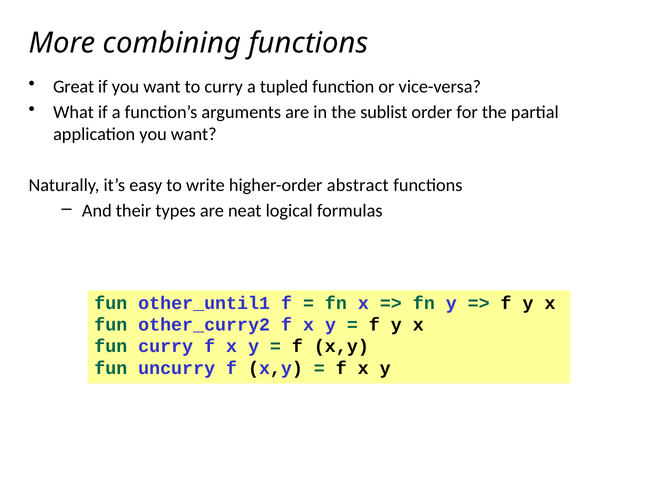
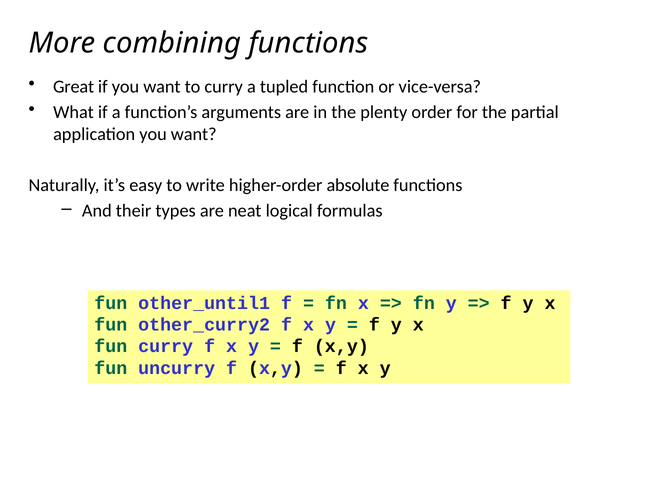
sublist: sublist -> plenty
abstract: abstract -> absolute
